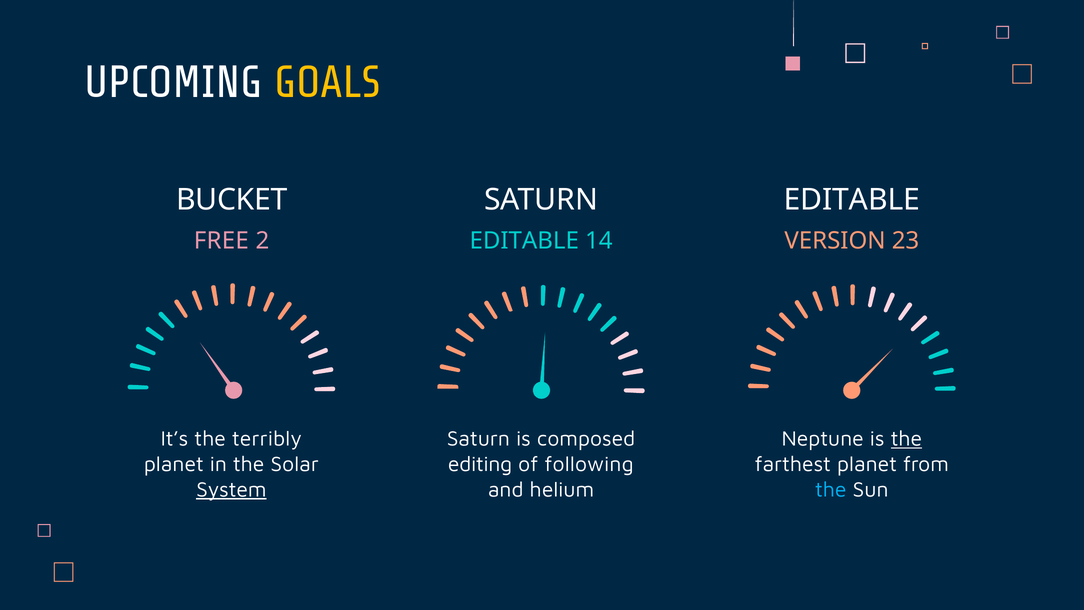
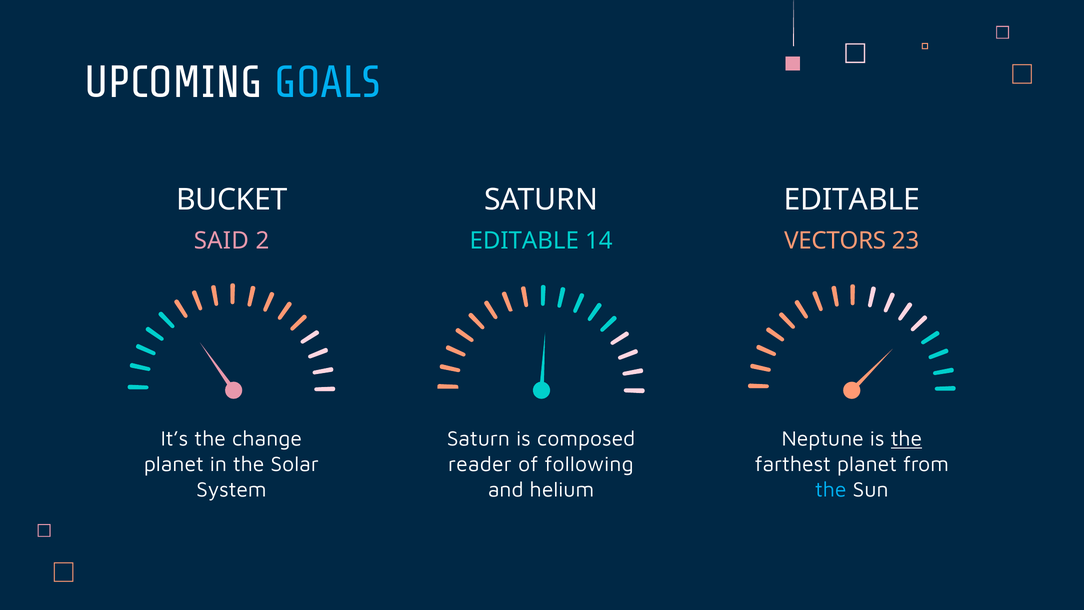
GOALS colour: yellow -> light blue
FREE: FREE -> SAID
VERSION: VERSION -> VECTORS
terribly: terribly -> change
editing: editing -> reader
System underline: present -> none
